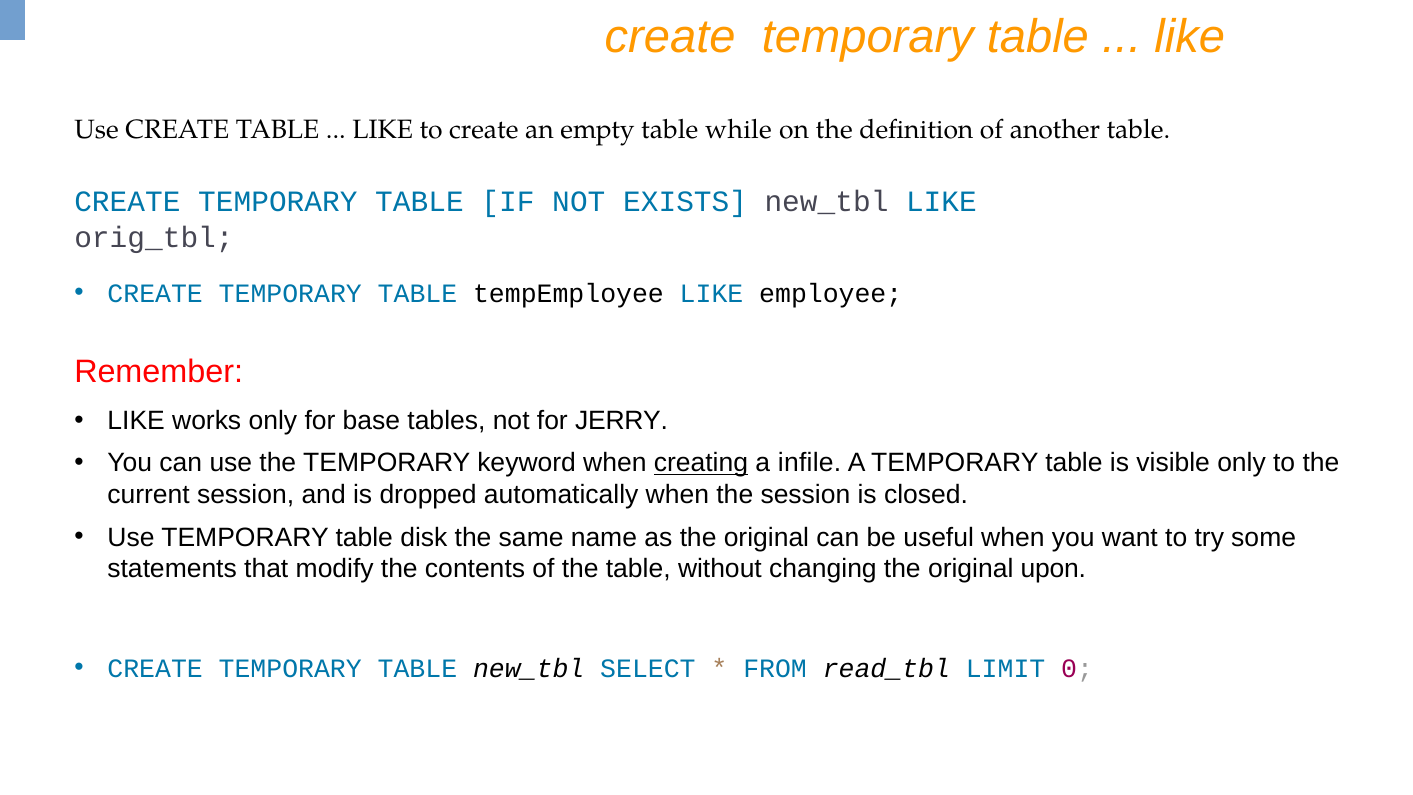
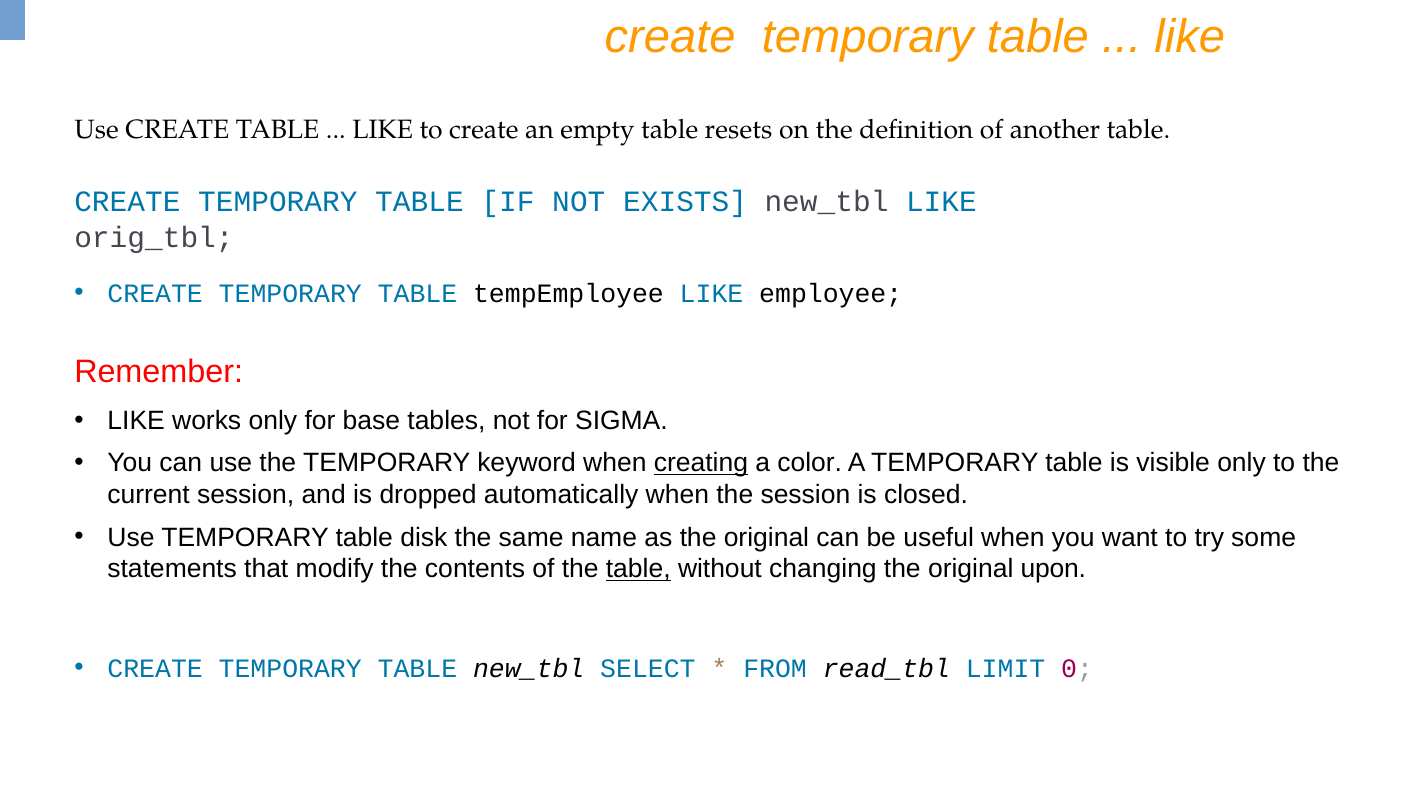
while: while -> resets
JERRY: JERRY -> SIGMA
infile: infile -> color
table at (638, 569) underline: none -> present
